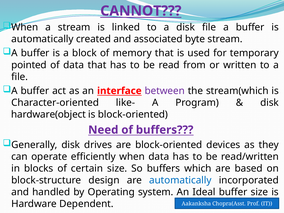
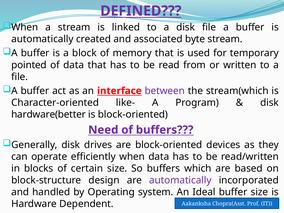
CANNOT: CANNOT -> DEFINED
hardware(object: hardware(object -> hardware(better
automatically at (180, 180) colour: blue -> purple
